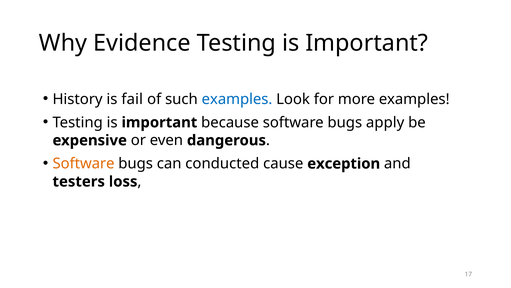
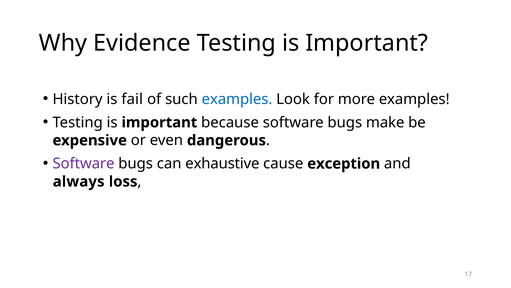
apply: apply -> make
Software at (84, 163) colour: orange -> purple
conducted: conducted -> exhaustive
testers: testers -> always
